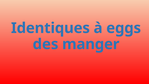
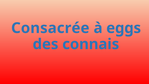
Identiques: Identiques -> Consacrée
manger: manger -> connais
